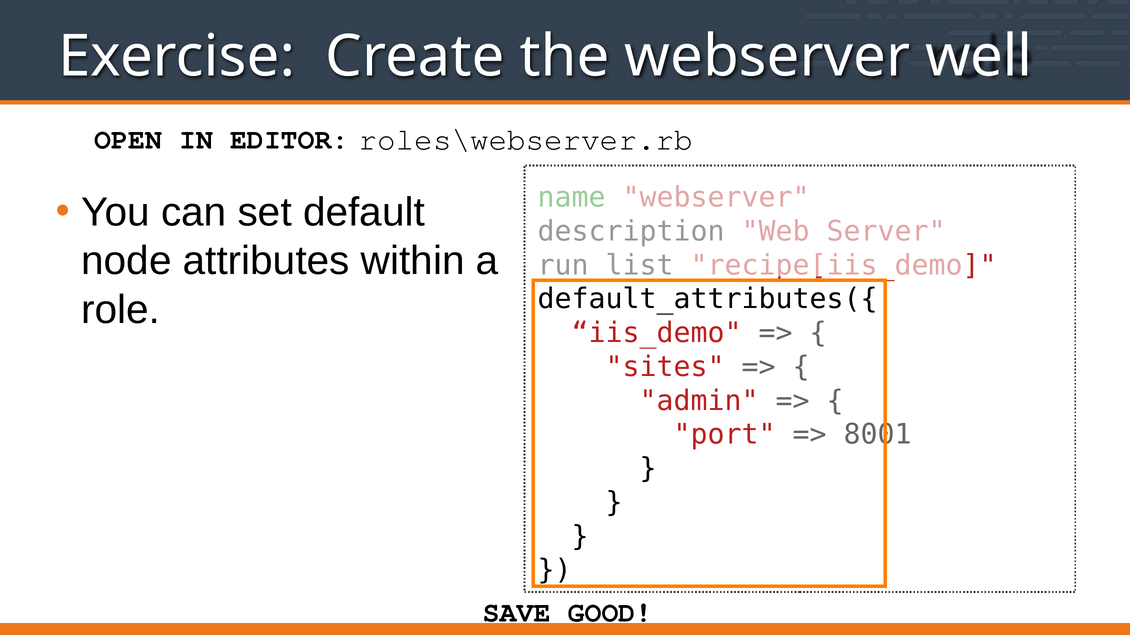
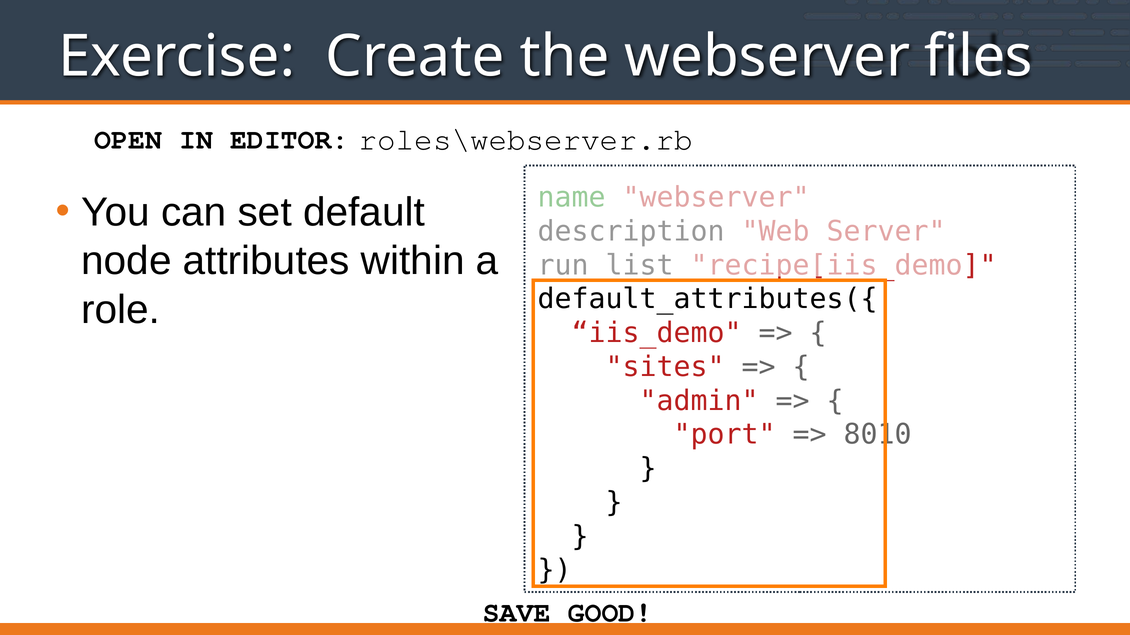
well: well -> files
8001: 8001 -> 8010
